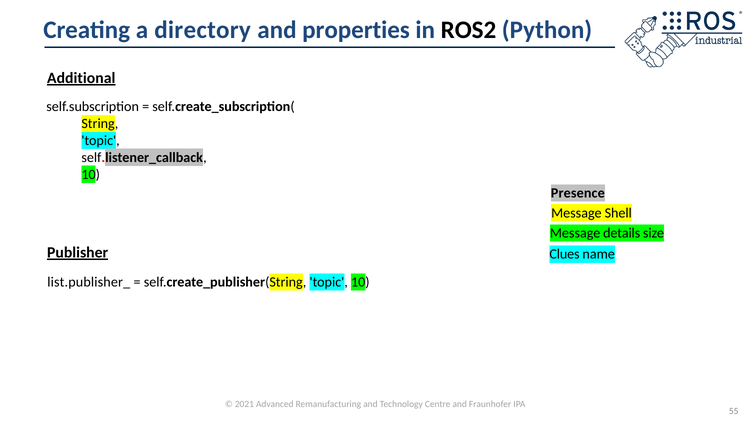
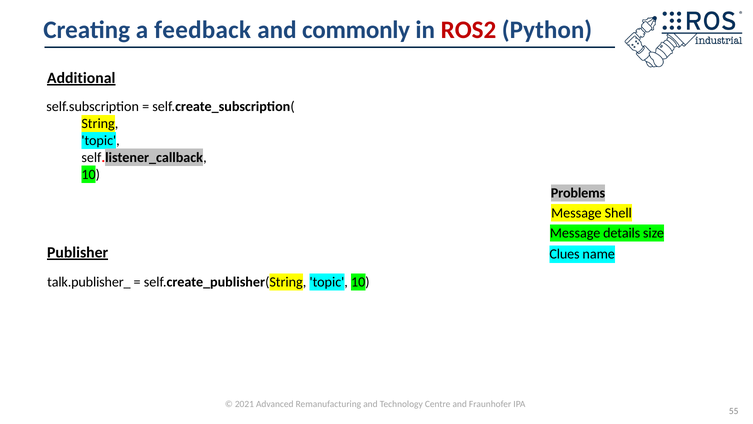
directory: directory -> feedback
properties: properties -> commonly
ROS2 colour: black -> red
Presence: Presence -> Problems
list.publisher_: list.publisher_ -> talk.publisher_
